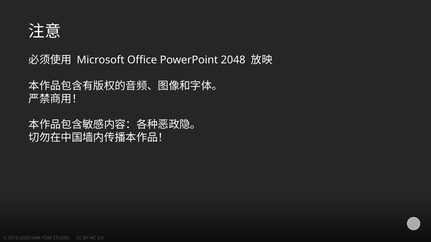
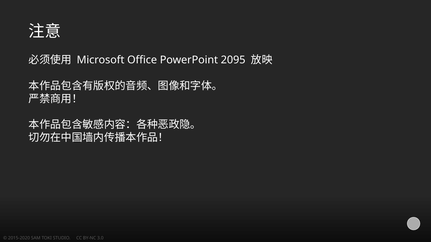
2048: 2048 -> 2095
